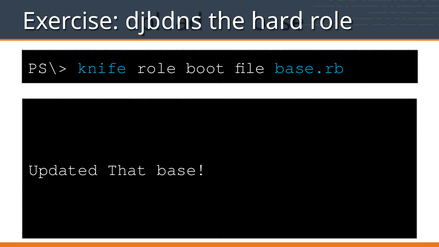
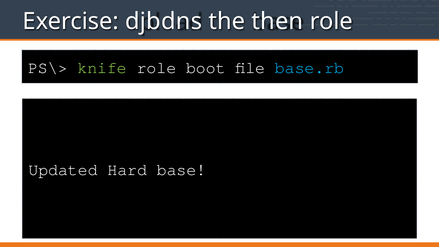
hard: hard -> then
knife colour: light blue -> light green
That: That -> Hard
